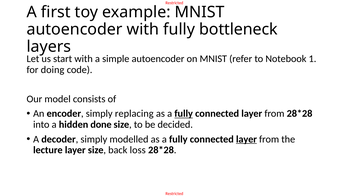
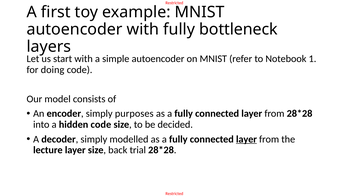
replacing: replacing -> purposes
fully at (184, 114) underline: present -> none
hidden done: done -> code
loss: loss -> trial
